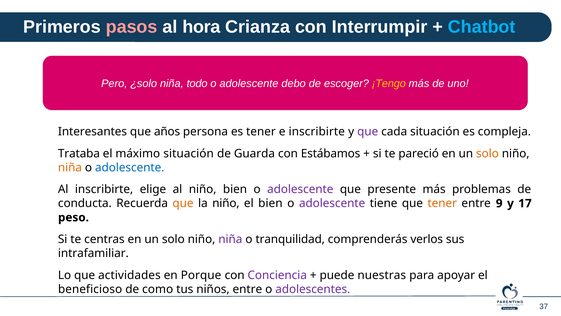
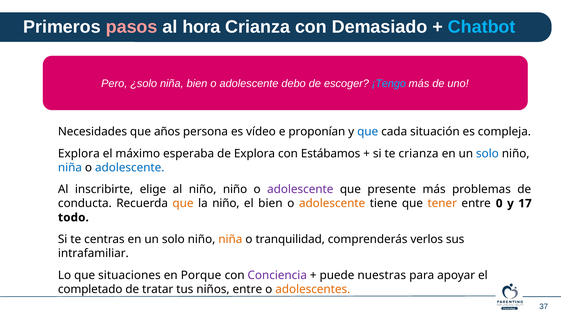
Interrumpir: Interrumpir -> Demasiado
niña todo: todo -> bien
¡Tengo colour: yellow -> light blue
Interesantes: Interesantes -> Necesidades
es tener: tener -> vídeo
e inscribirte: inscribirte -> proponían
que at (368, 131) colour: purple -> blue
Trataba at (79, 153): Trataba -> Explora
máximo situación: situación -> esperaba
de Guarda: Guarda -> Explora
te pareció: pareció -> crianza
solo at (487, 153) colour: orange -> blue
niña at (70, 167) colour: orange -> blue
niño bien: bien -> niño
adolescente at (332, 203) colour: purple -> orange
9: 9 -> 0
peso: peso -> todo
niña at (230, 239) colour: purple -> orange
actividades: actividades -> situaciones
beneficioso: beneficioso -> completado
como: como -> tratar
adolescentes colour: purple -> orange
